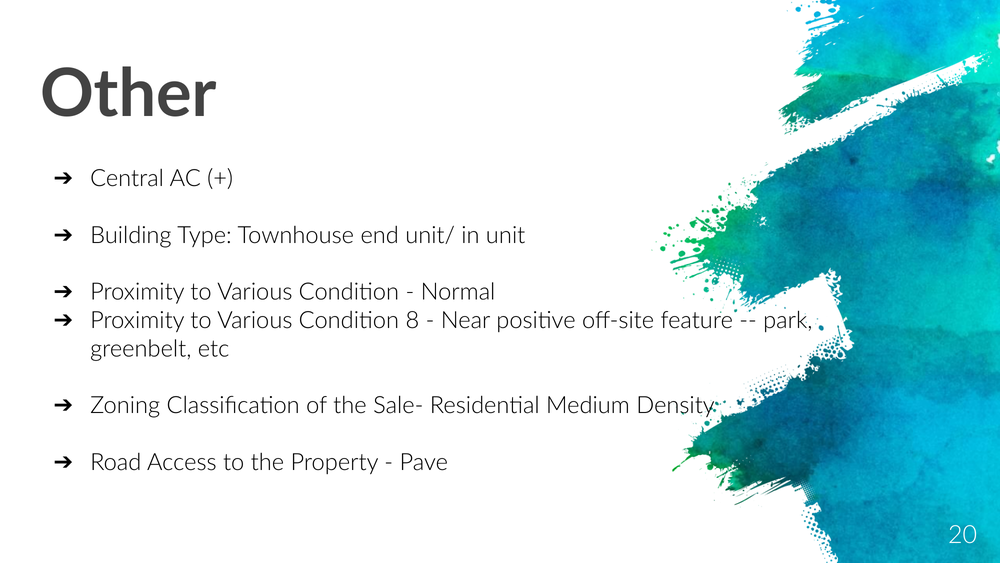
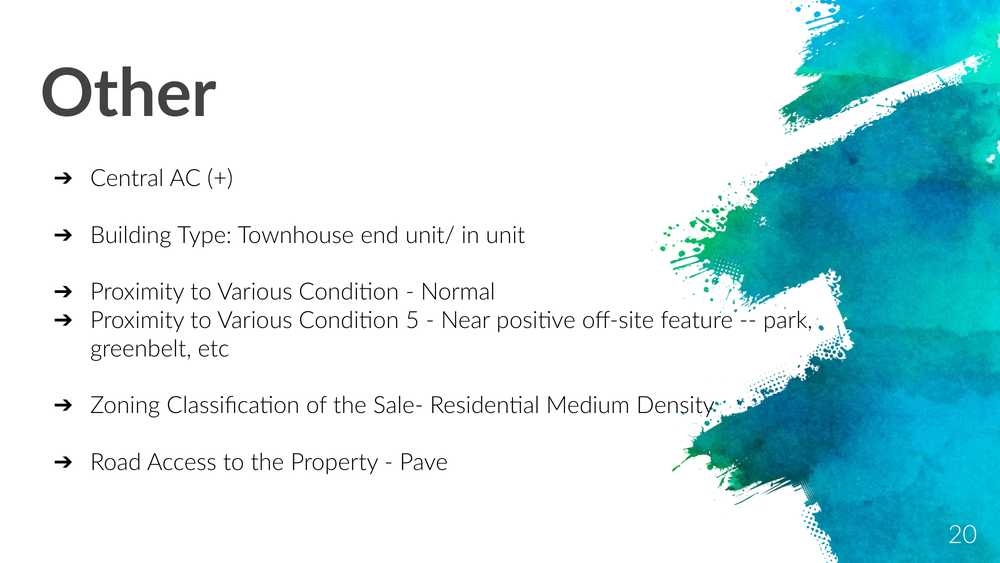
8: 8 -> 5
